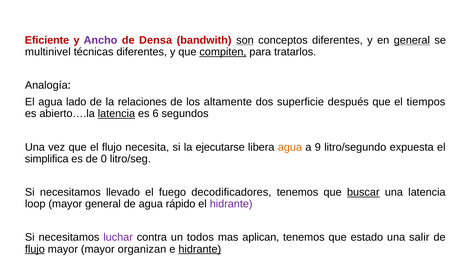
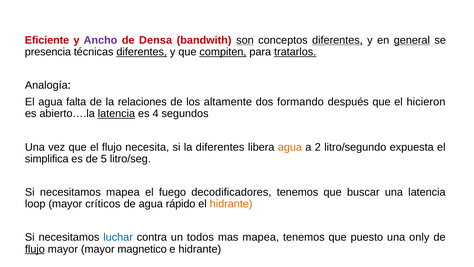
diferentes at (337, 40) underline: none -> present
multinivel: multinivel -> presencia
diferentes at (142, 52) underline: none -> present
tratarlos underline: none -> present
lado: lado -> falta
superficie: superficie -> formando
tiempos: tiempos -> hicieron
6: 6 -> 4
la ejecutarse: ejecutarse -> diferentes
9: 9 -> 2
0: 0 -> 5
necesitamos llevado: llevado -> mapea
buscar underline: present -> none
mayor general: general -> críticos
hidrante at (231, 204) colour: purple -> orange
luchar colour: purple -> blue
mas aplican: aplican -> mapea
estado: estado -> puesto
salir: salir -> only
organizan: organizan -> magnetico
hidrante at (200, 249) underline: present -> none
